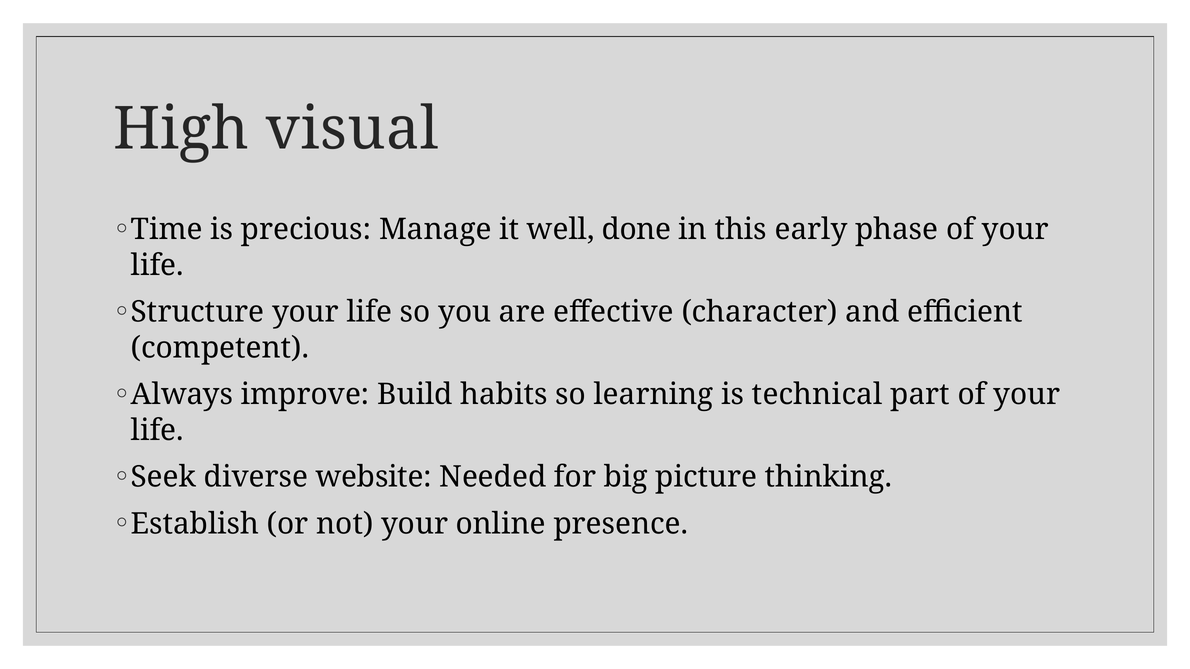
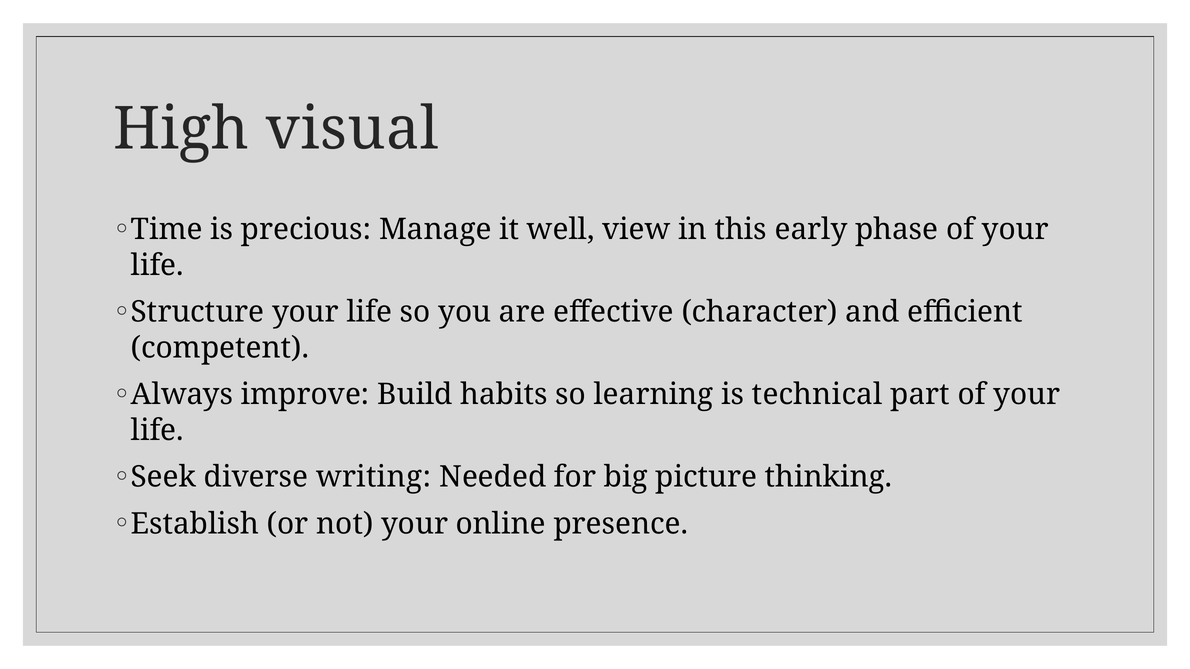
done: done -> view
website: website -> writing
